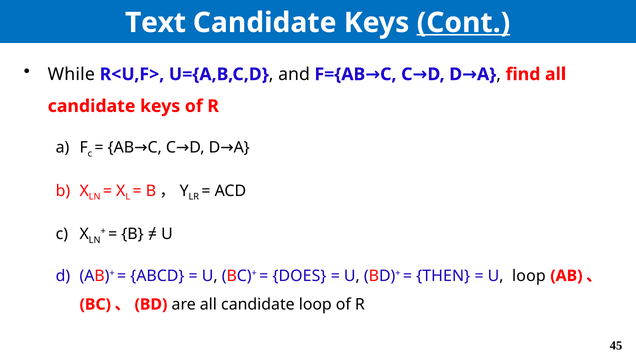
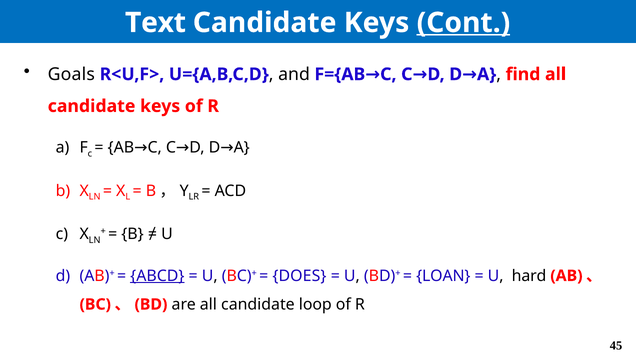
While: While -> Goals
ABCD underline: none -> present
THEN: THEN -> LOAN
U loop: loop -> hard
